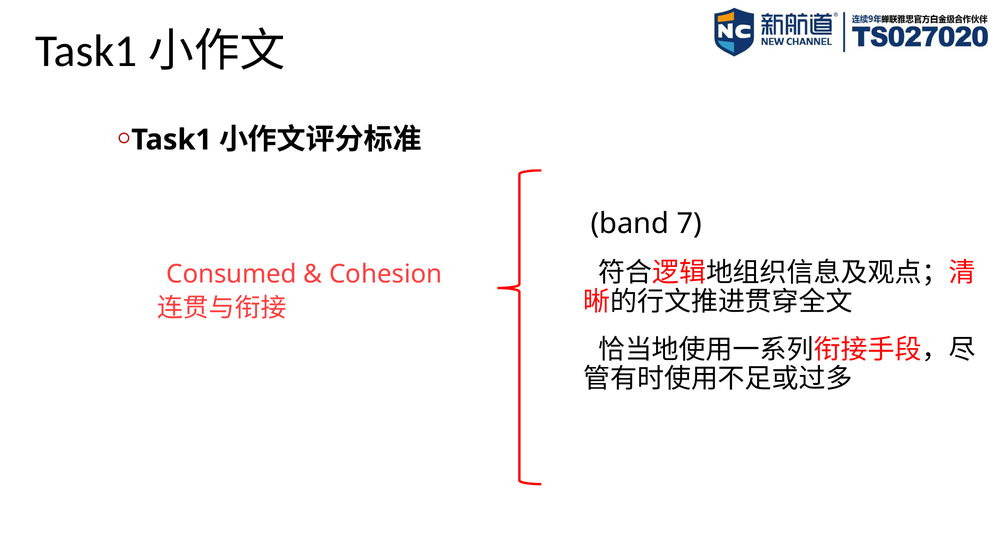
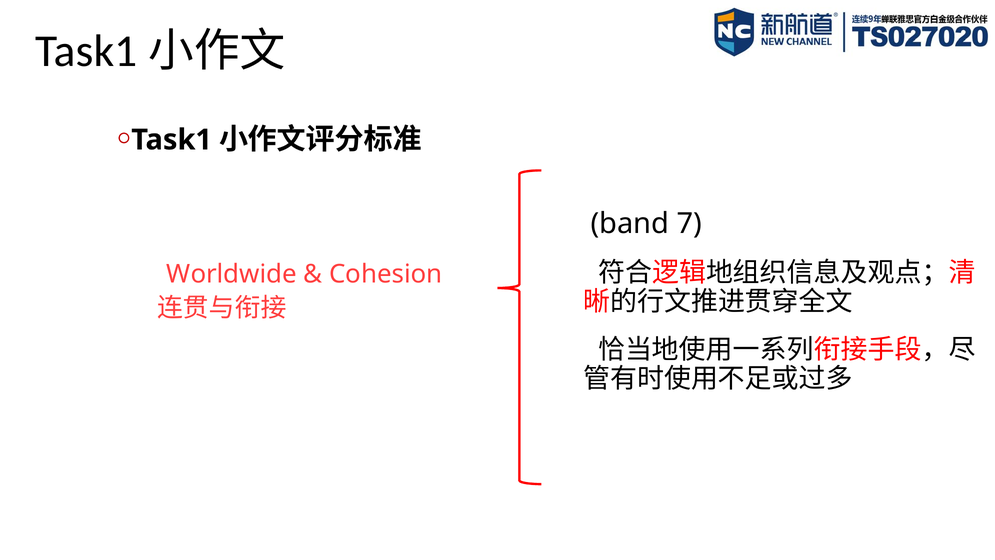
Consumed: Consumed -> Worldwide
